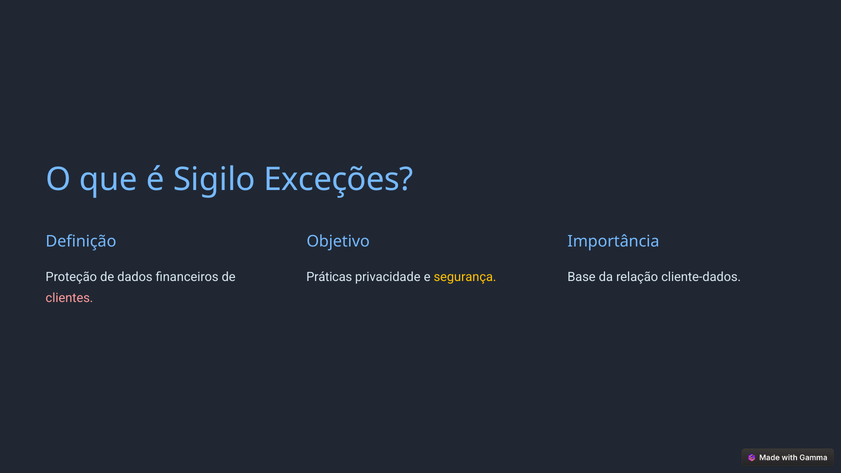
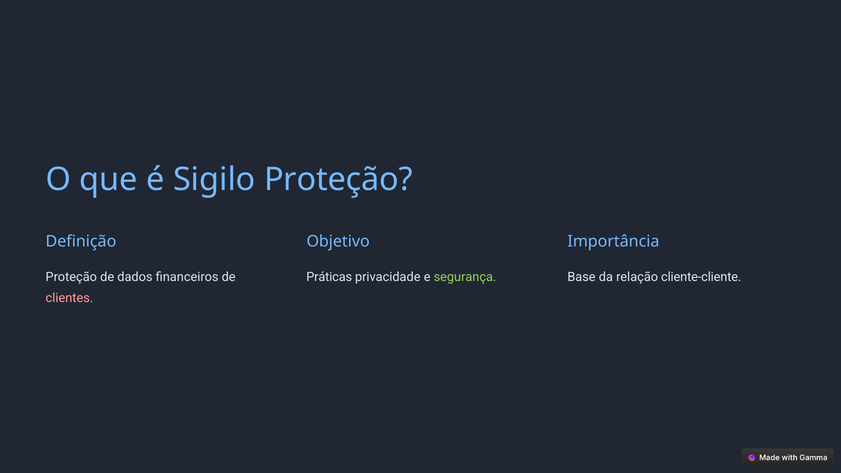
Sigilo Exceções: Exceções -> Proteção
segurança colour: yellow -> light green
cliente-dados: cliente-dados -> cliente-cliente
